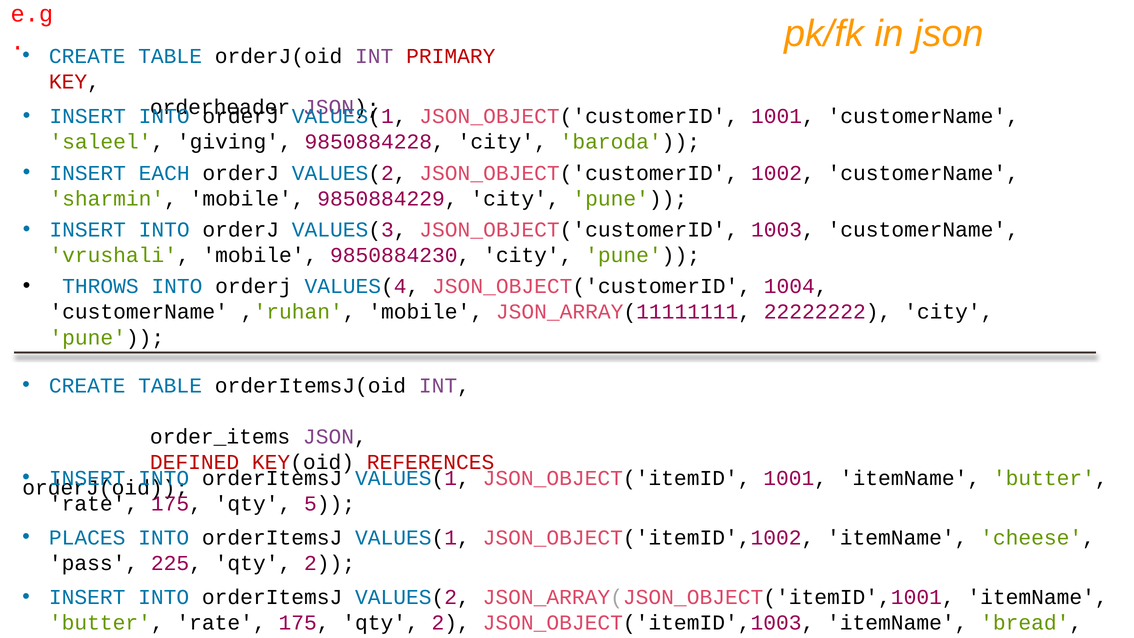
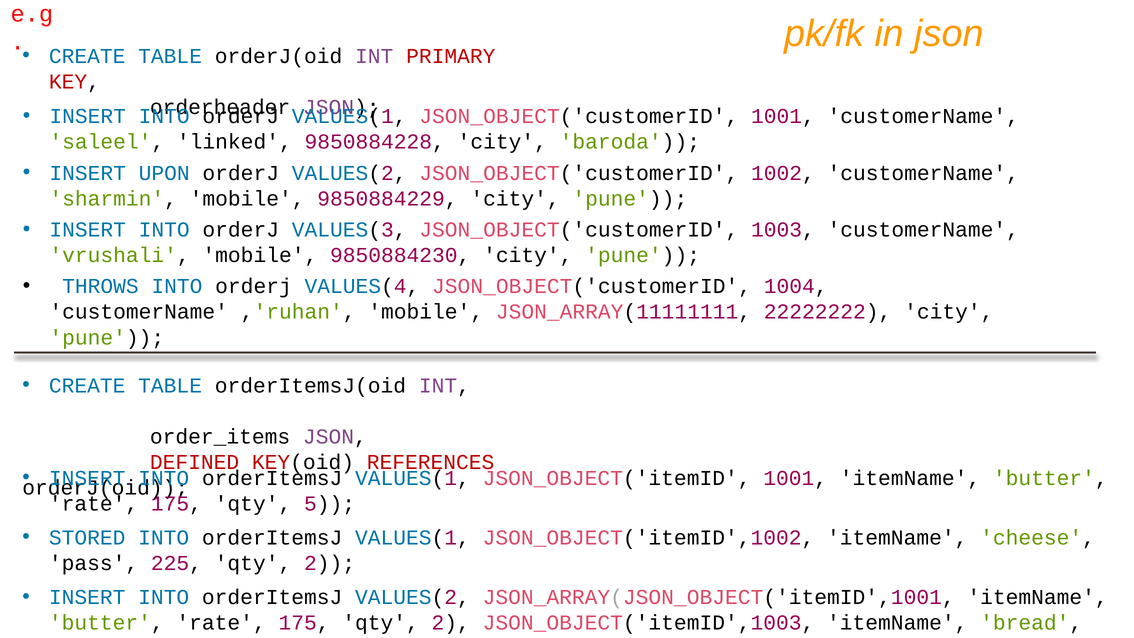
giving: giving -> linked
EACH: EACH -> UPON
PLACES: PLACES -> STORED
